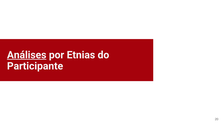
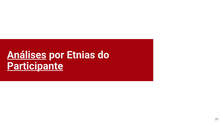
Participante underline: none -> present
